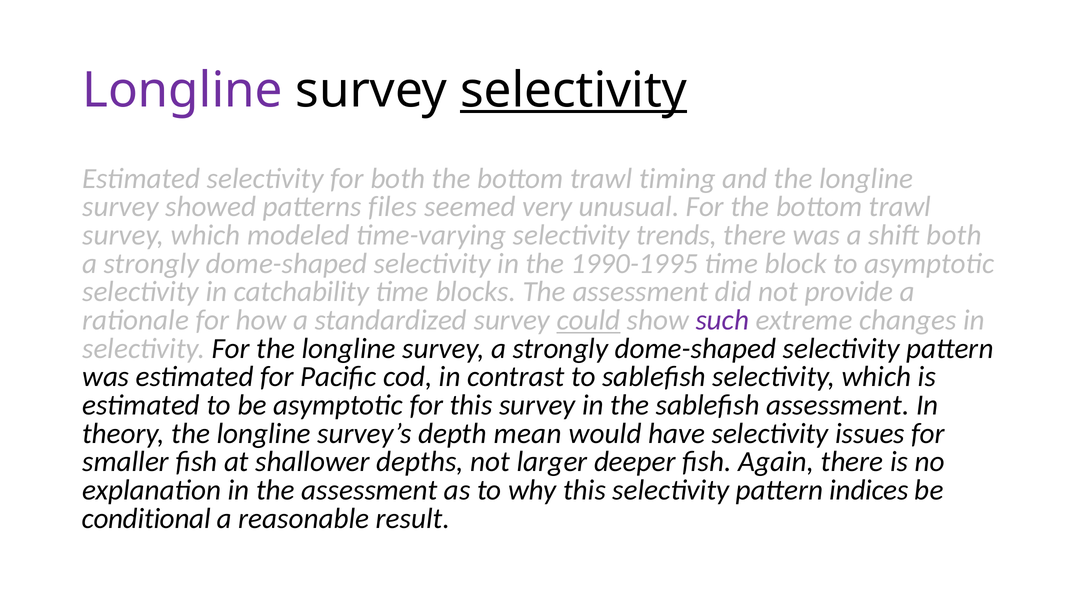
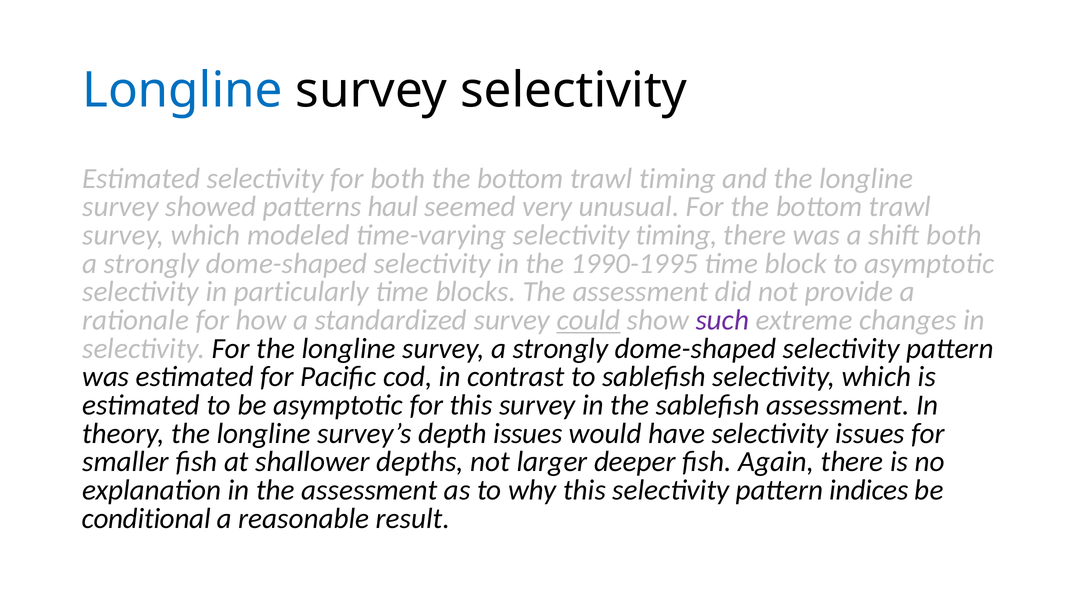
Longline at (182, 91) colour: purple -> blue
selectivity at (574, 91) underline: present -> none
files: files -> haul
selectivity trends: trends -> timing
catchability: catchability -> particularly
depth mean: mean -> issues
